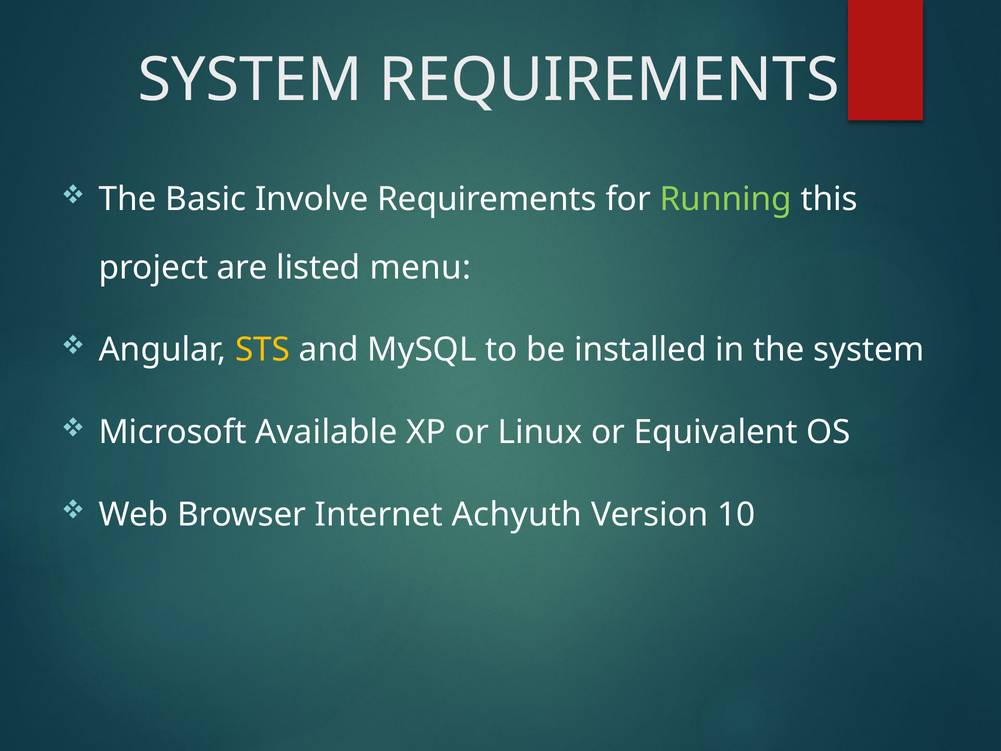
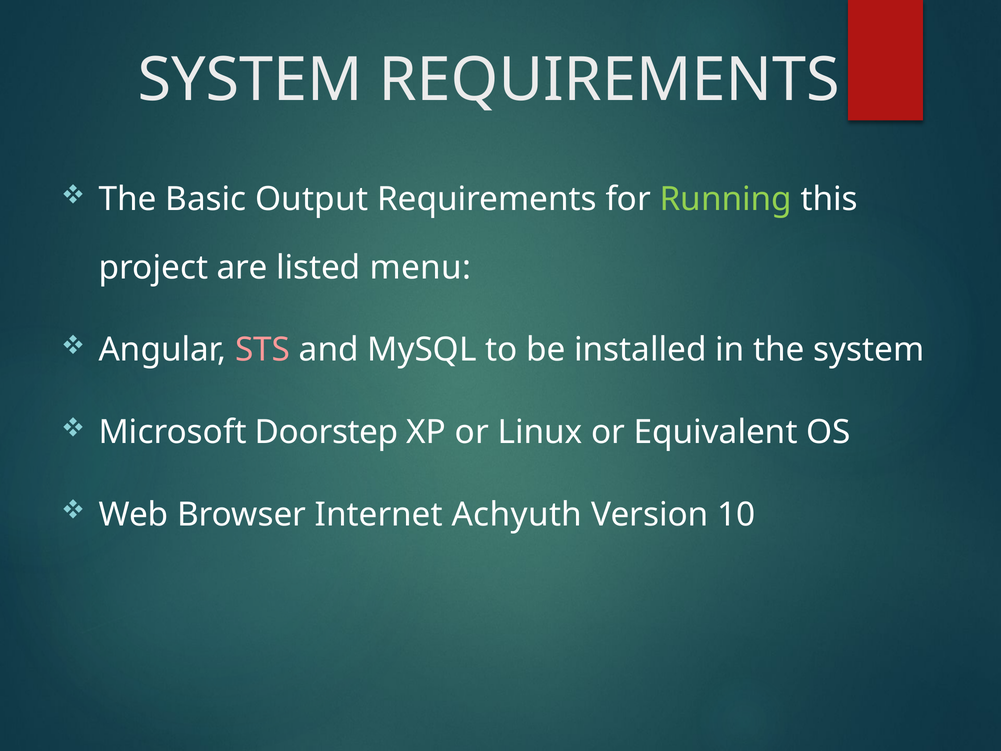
Involve: Involve -> Output
STS colour: yellow -> pink
Available: Available -> Doorstep
